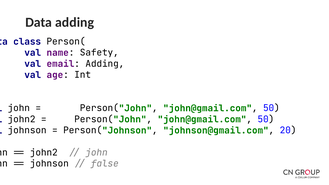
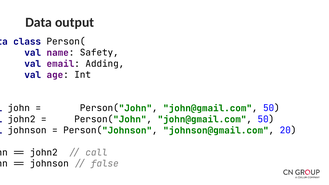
Data adding: adding -> output
john at (97, 153): john -> call
